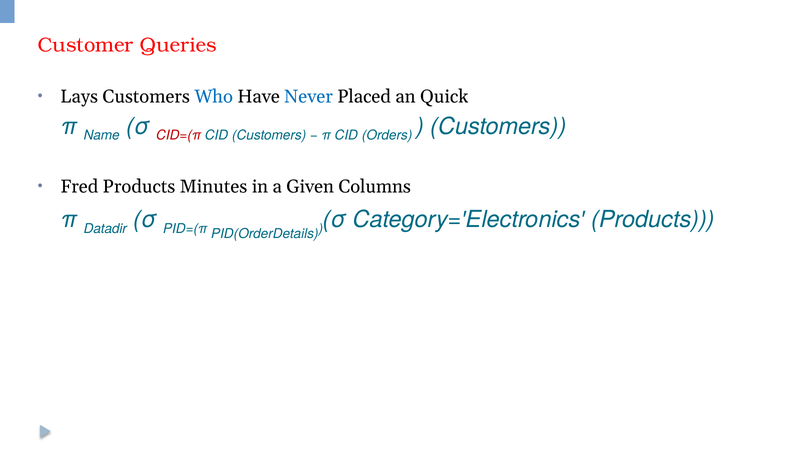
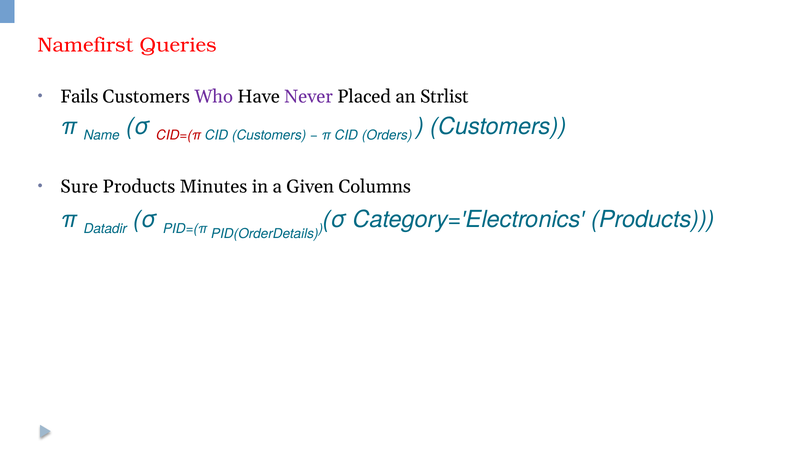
Customer: Customer -> Namefirst
Lays: Lays -> Fails
Who colour: blue -> purple
Never colour: blue -> purple
Quick: Quick -> Strlist
Fred: Fred -> Sure
